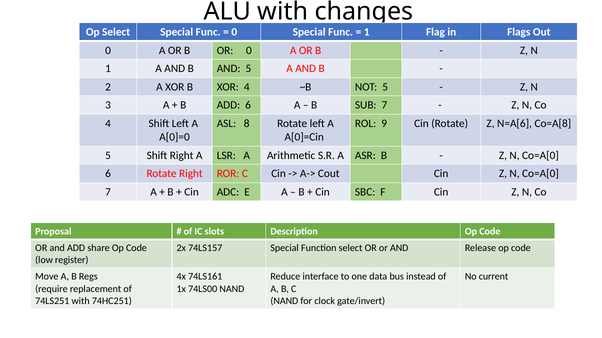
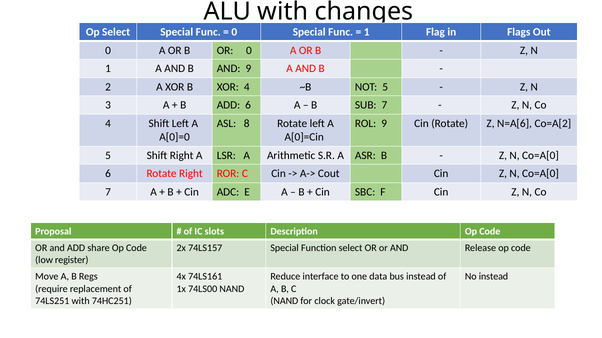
AND 5: 5 -> 9
Co=A[8: Co=A[8 -> Co=A[2
No current: current -> instead
